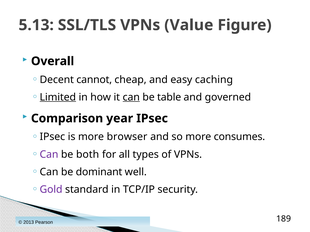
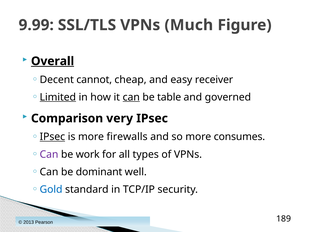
5.13: 5.13 -> 9.99
Value: Value -> Much
Overall underline: none -> present
caching: caching -> receiver
year: year -> very
IPsec at (52, 137) underline: none -> present
browser: browser -> firewalls
both: both -> work
Gold colour: purple -> blue
